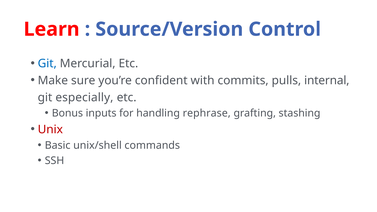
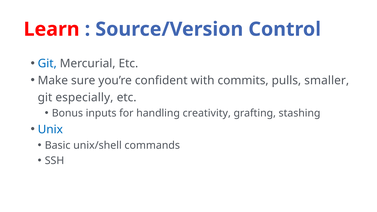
internal: internal -> smaller
rephrase: rephrase -> creativity
Unix colour: red -> blue
